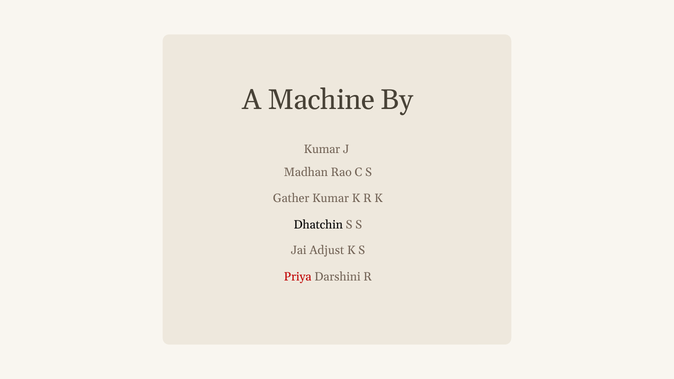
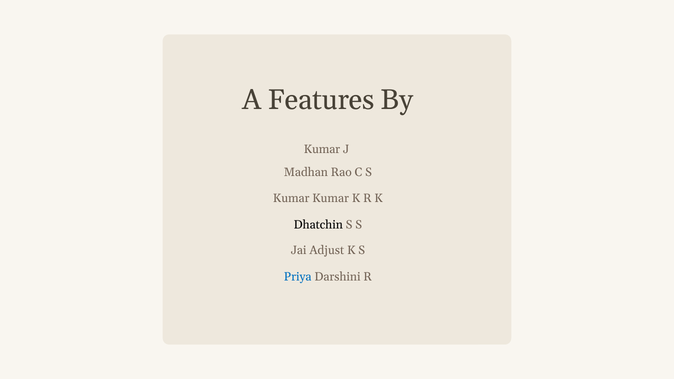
Machine: Machine -> Features
Gather at (291, 199): Gather -> Kumar
Priya colour: red -> blue
